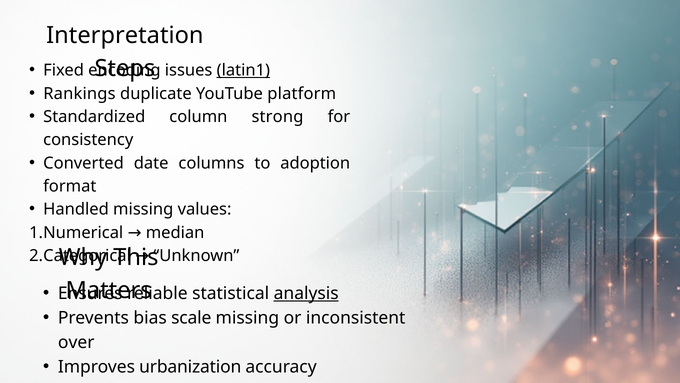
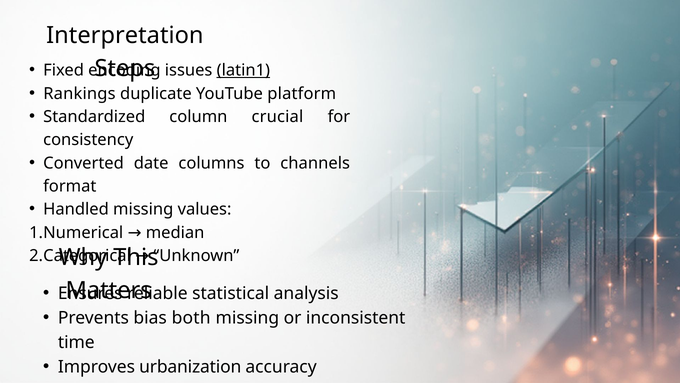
strong: strong -> crucial
adoption: adoption -> channels
analysis underline: present -> none
scale: scale -> both
over: over -> time
